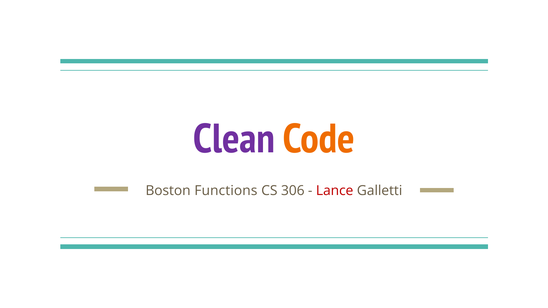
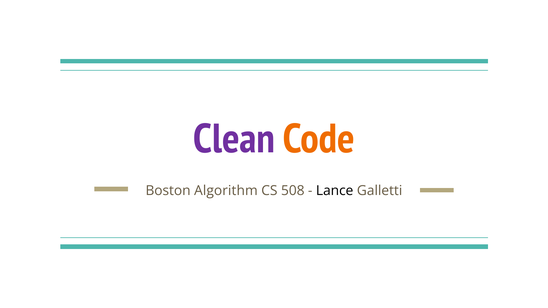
Functions: Functions -> Algorithm
306: 306 -> 508
Lance colour: red -> black
